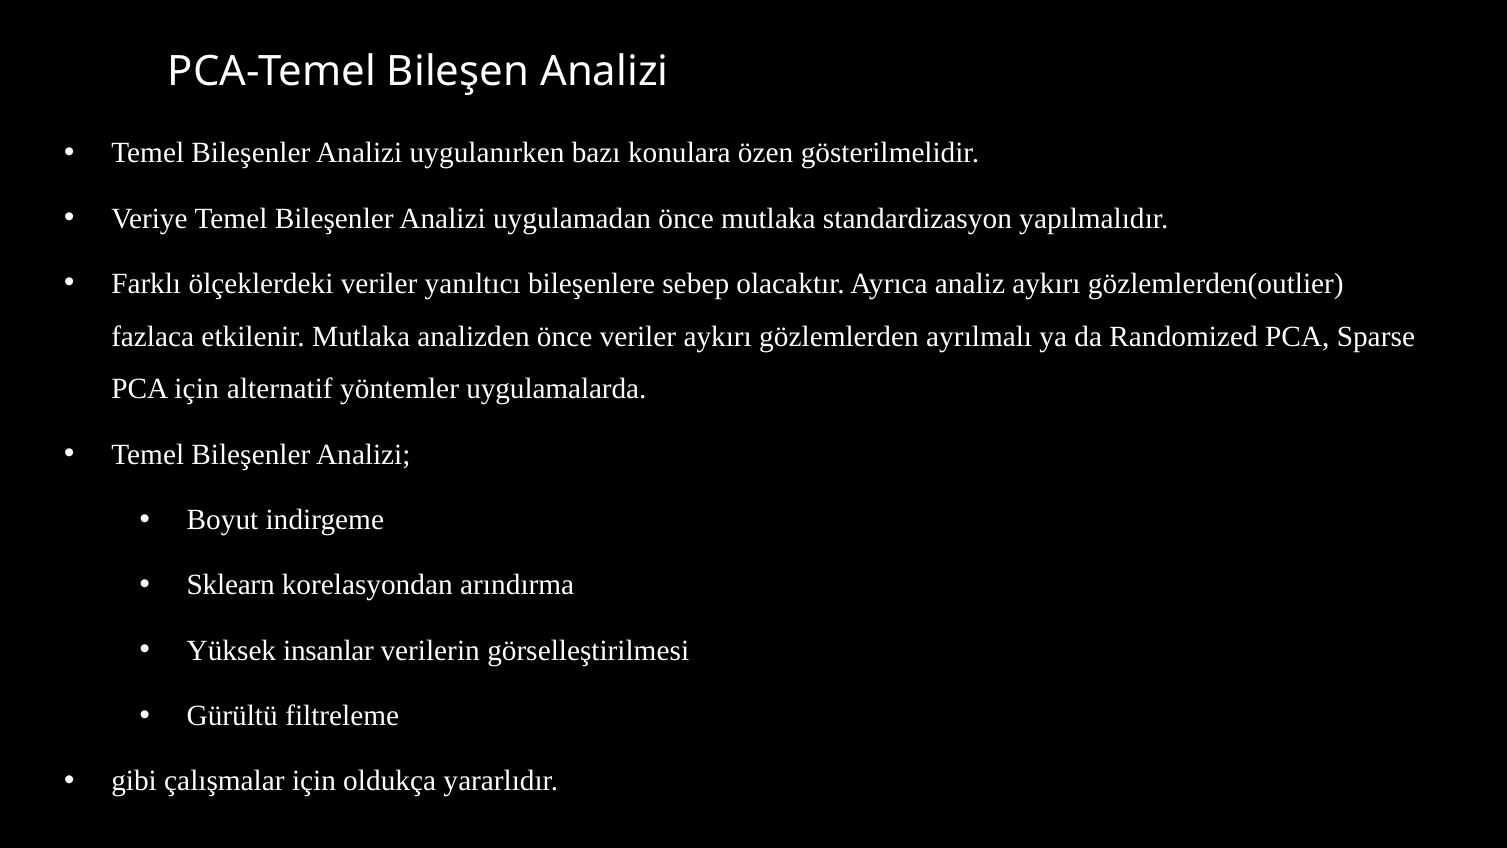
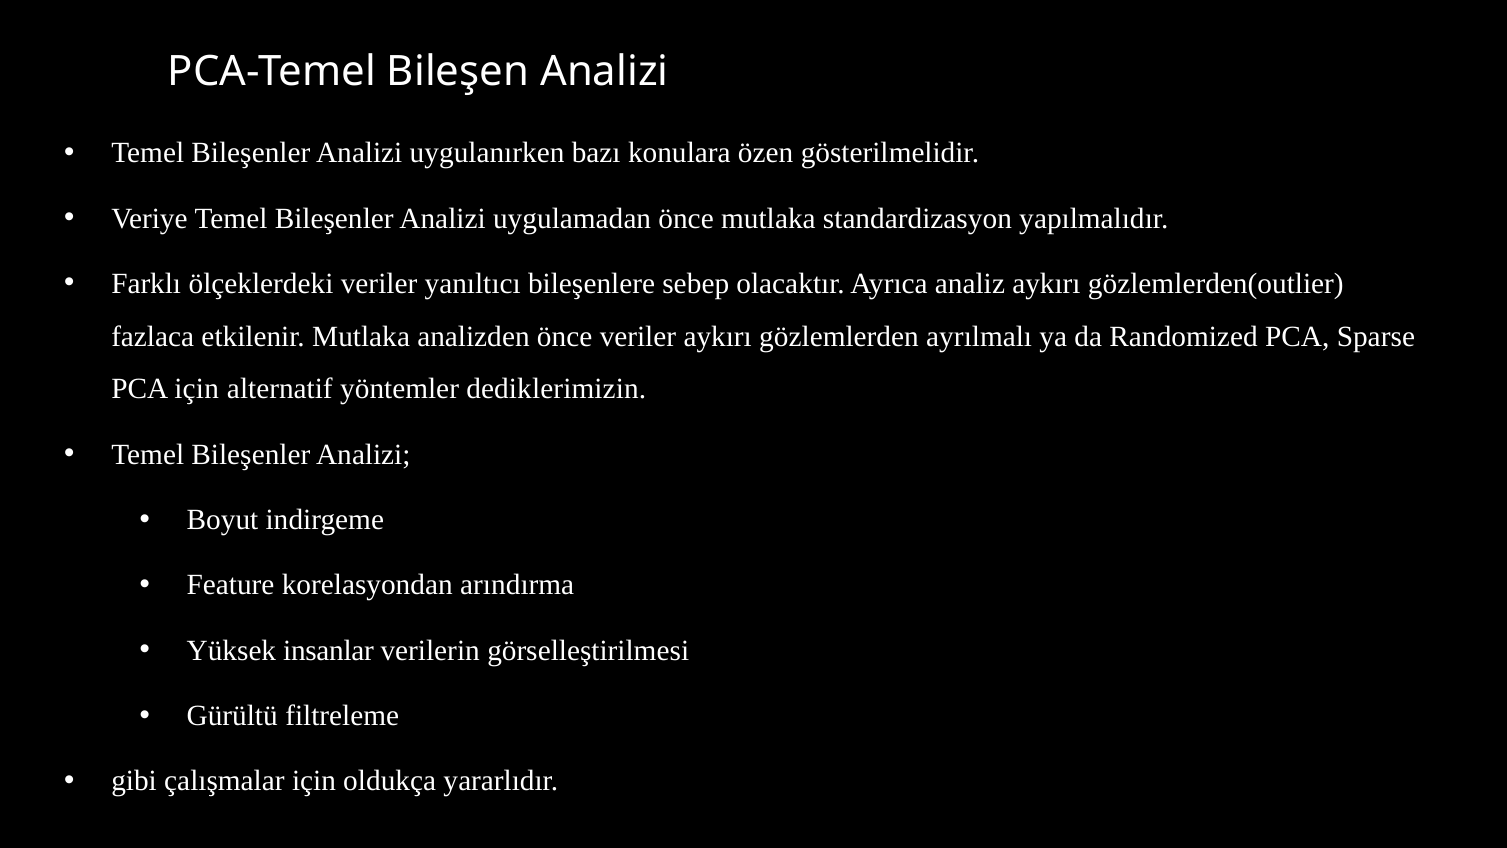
uygulamalarda: uygulamalarda -> dediklerimizin
Sklearn: Sklearn -> Feature
